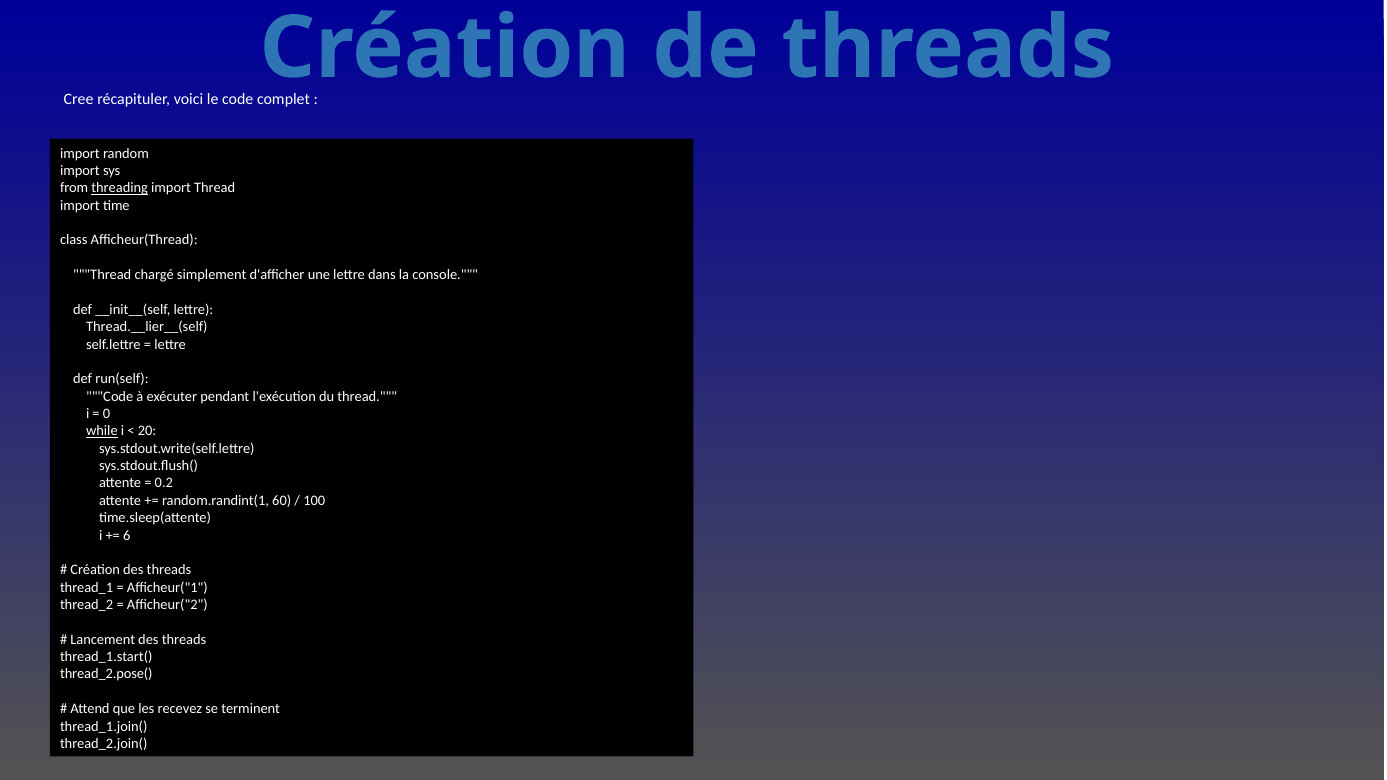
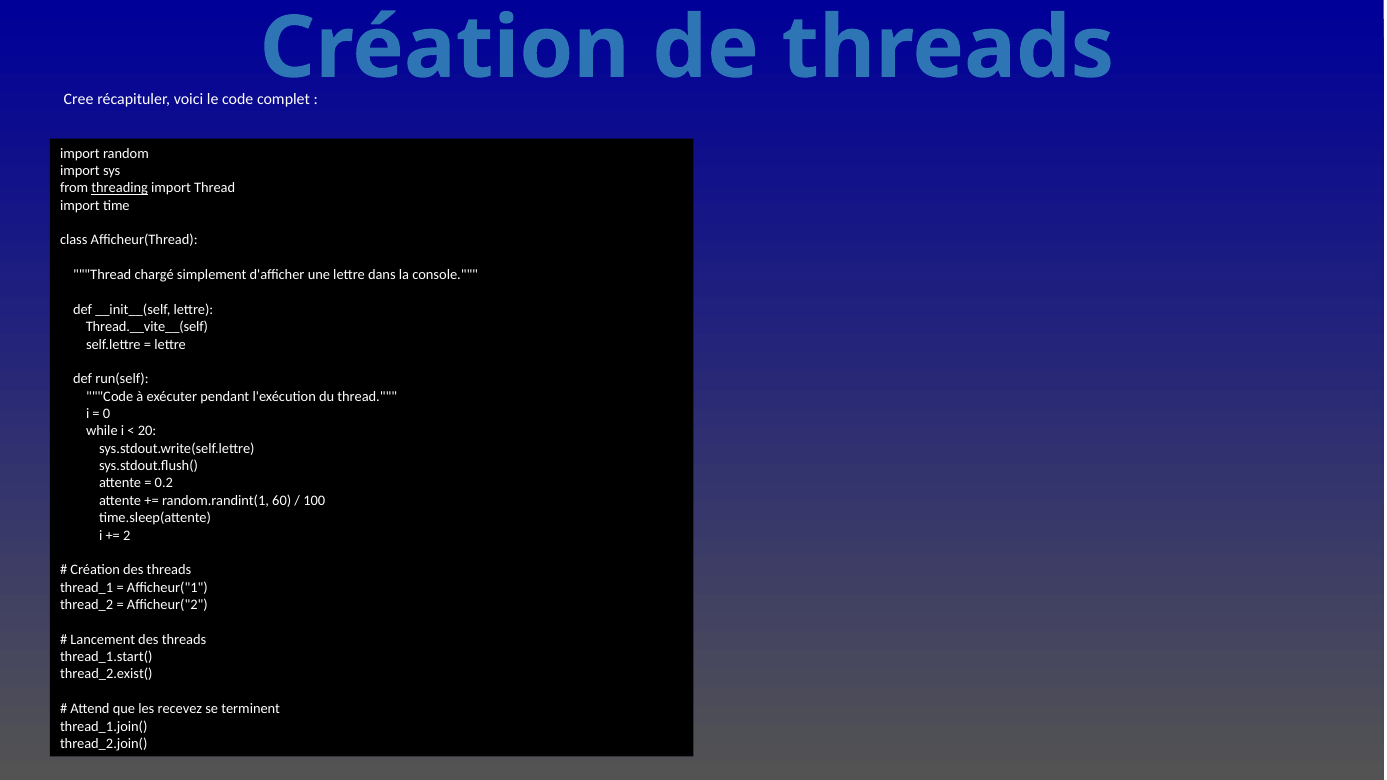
Thread.__lier__(self: Thread.__lier__(self -> Thread.__vite__(self
while underline: present -> none
6: 6 -> 2
thread_2.pose(: thread_2.pose( -> thread_2.exist(
